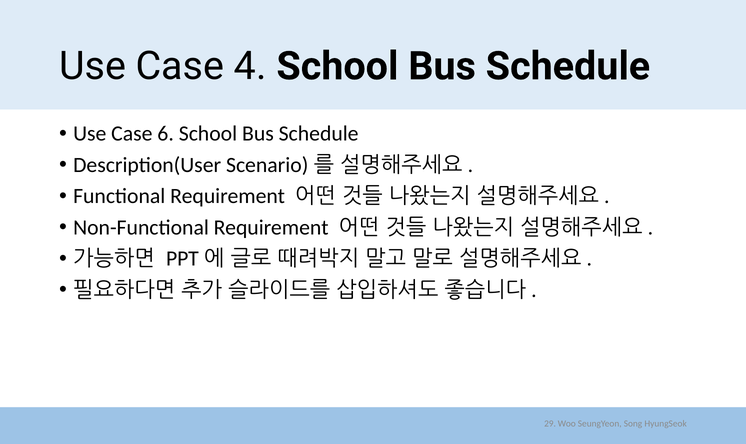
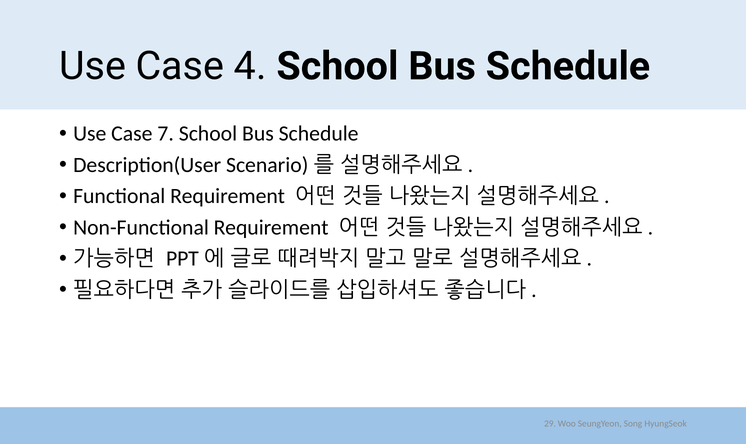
6: 6 -> 7
